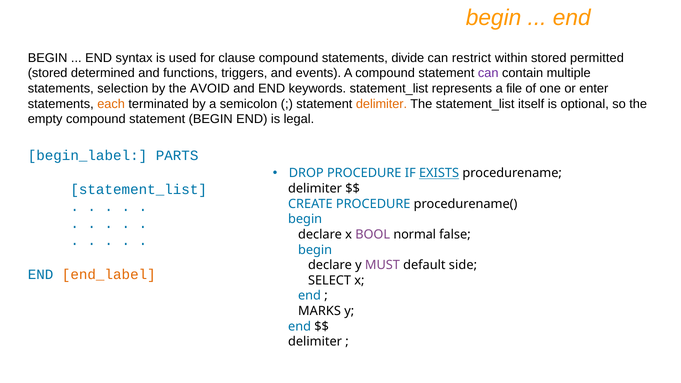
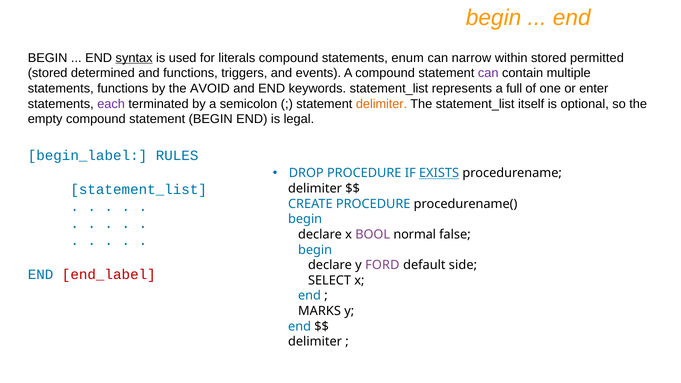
syntax underline: none -> present
clause: clause -> literals
divide: divide -> enum
restrict: restrict -> narrow
statements selection: selection -> functions
file: file -> full
each colour: orange -> purple
PARTS: PARTS -> RULES
MUST: MUST -> FORD
end_label colour: orange -> red
